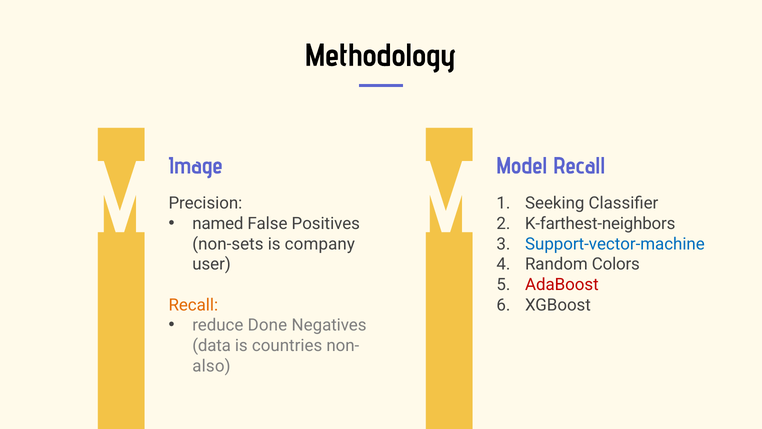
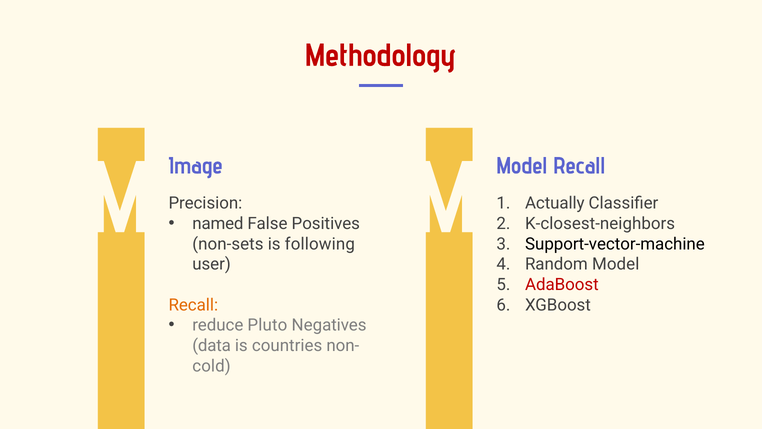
Methodology colour: black -> red
Seeking: Seeking -> Actually
K-farthest-neighbors: K-farthest-neighbors -> K-closest-neighbors
company: company -> following
Support-vector-machine colour: blue -> black
Random Colors: Colors -> Model
Done: Done -> Pluto
also: also -> cold
